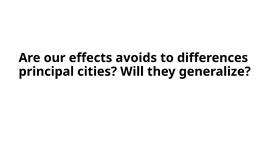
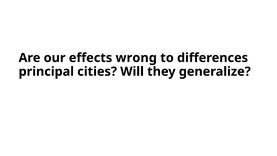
avoids: avoids -> wrong
